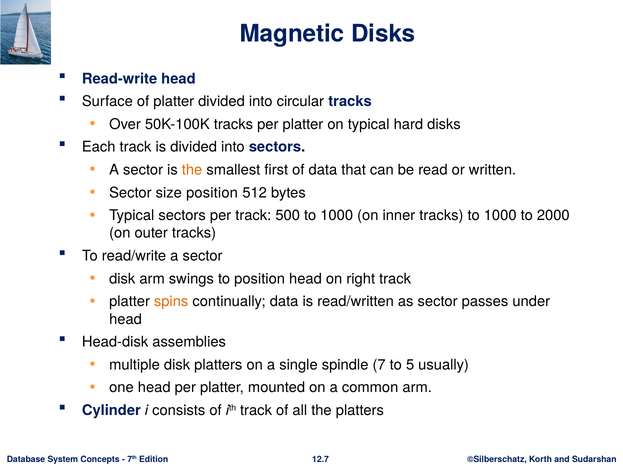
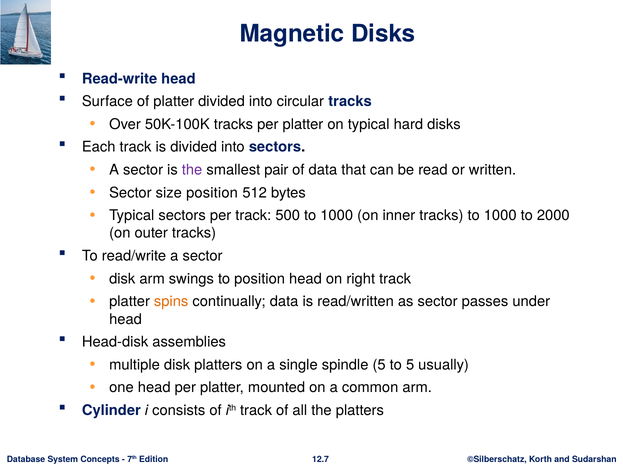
the at (192, 170) colour: orange -> purple
first: first -> pair
spindle 7: 7 -> 5
